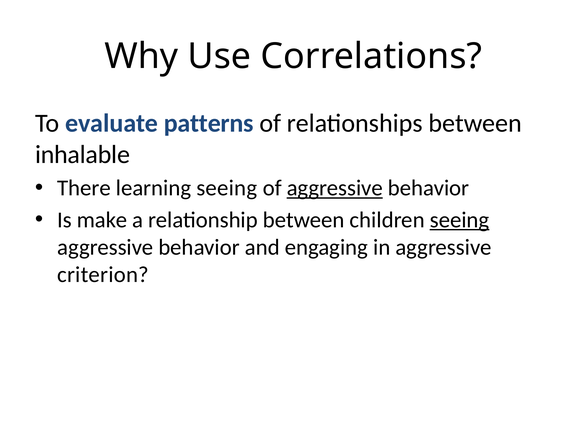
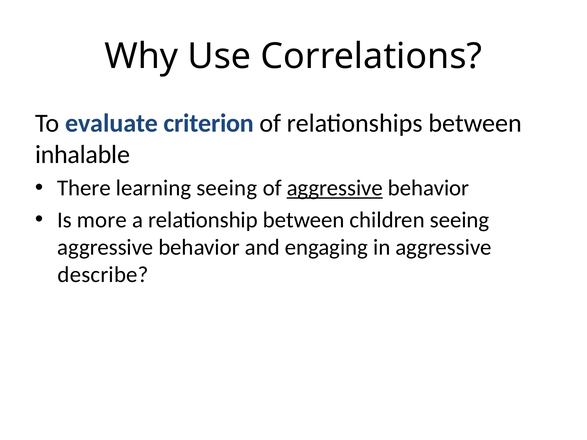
patterns: patterns -> criterion
make: make -> more
seeing at (460, 220) underline: present -> none
criterion: criterion -> describe
